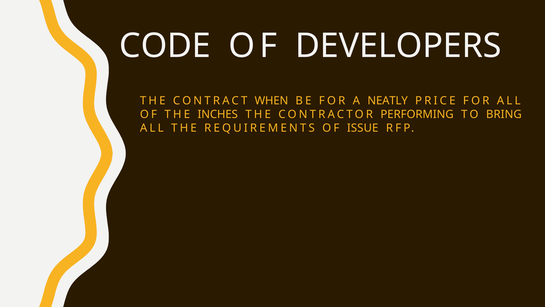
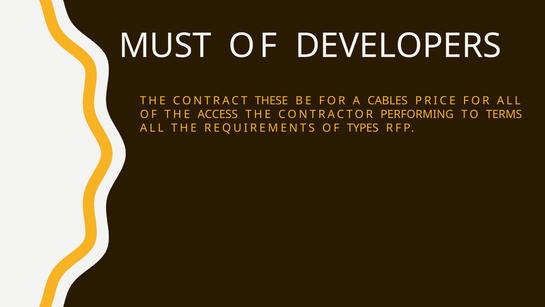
CODE: CODE -> MUST
WHEN: WHEN -> THESE
NEATLY: NEATLY -> CABLES
INCHES: INCHES -> ACCESS
BRING: BRING -> TERMS
ISSUE: ISSUE -> TYPES
